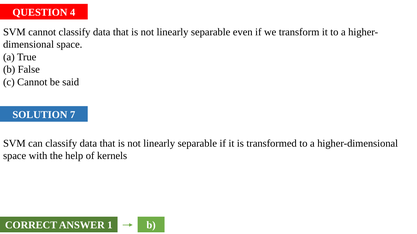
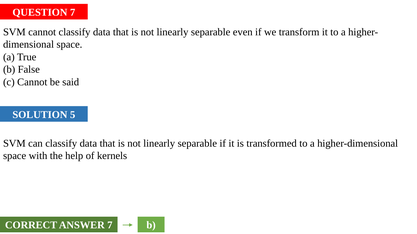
QUESTION 4: 4 -> 7
7: 7 -> 5
ANSWER 1: 1 -> 7
